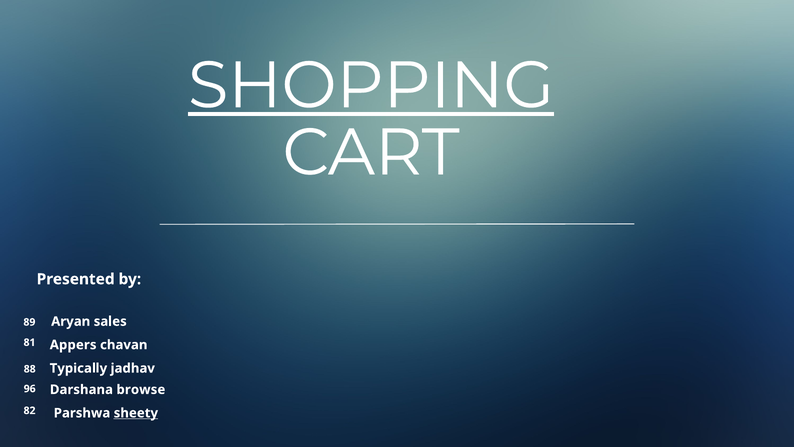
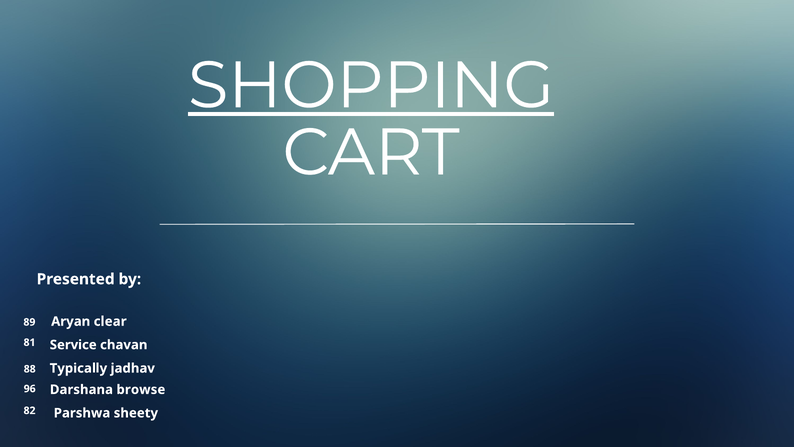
sales: sales -> clear
Appers: Appers -> Service
sheety underline: present -> none
